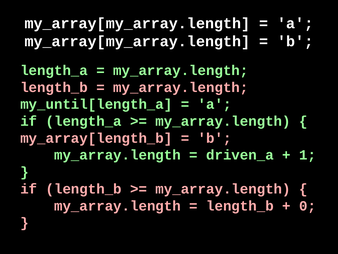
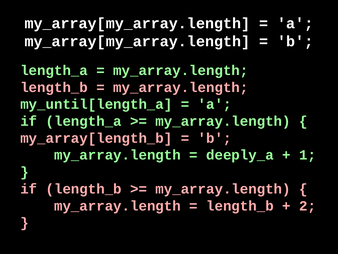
driven_a: driven_a -> deeply_a
0: 0 -> 2
